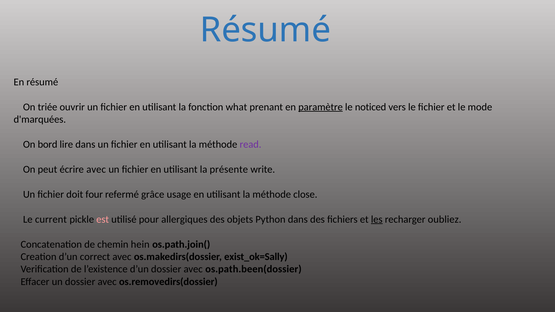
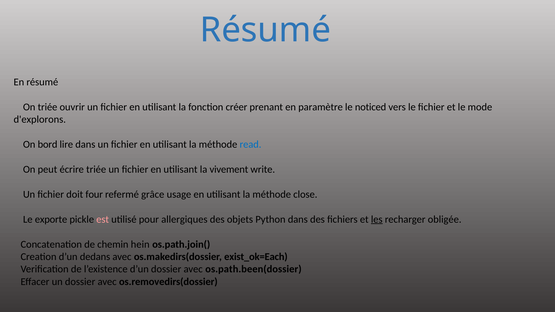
what: what -> créer
paramètre underline: present -> none
d'marquées: d'marquées -> d'explorons
read colour: purple -> blue
écrire avec: avec -> triée
présente: présente -> vivement
current: current -> exporte
oubliez: oubliez -> obligée
correct: correct -> dedans
exist_ok=Sally: exist_ok=Sally -> exist_ok=Each
